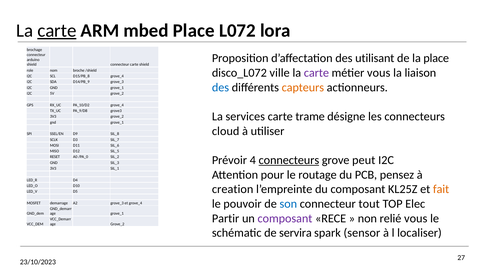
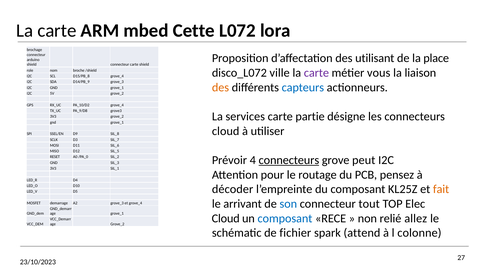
carte at (57, 31) underline: present -> none
mbed Place: Place -> Cette
des at (221, 87) colour: blue -> orange
capteurs colour: orange -> blue
trame: trame -> partie
creation: creation -> décoder
pouvoir: pouvoir -> arrivant
Partir at (226, 219): Partir -> Cloud
composant at (285, 219) colour: purple -> blue
relié vous: vous -> allez
servira: servira -> fichier
sensor: sensor -> attend
localiser: localiser -> colonne
